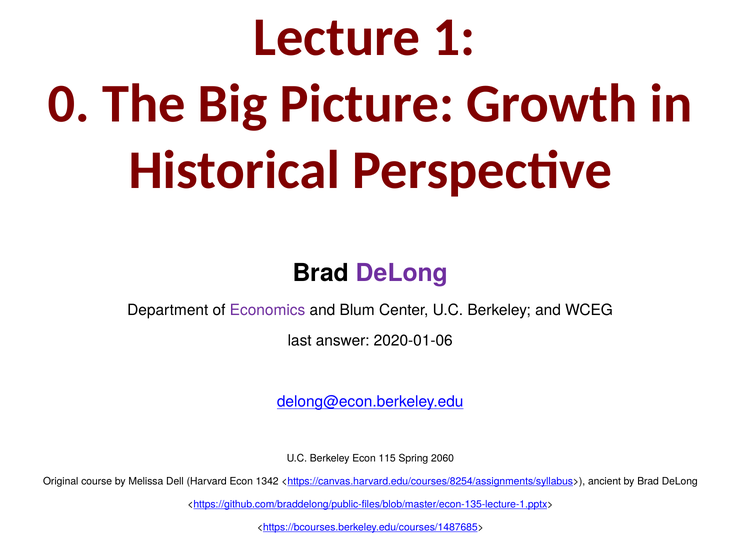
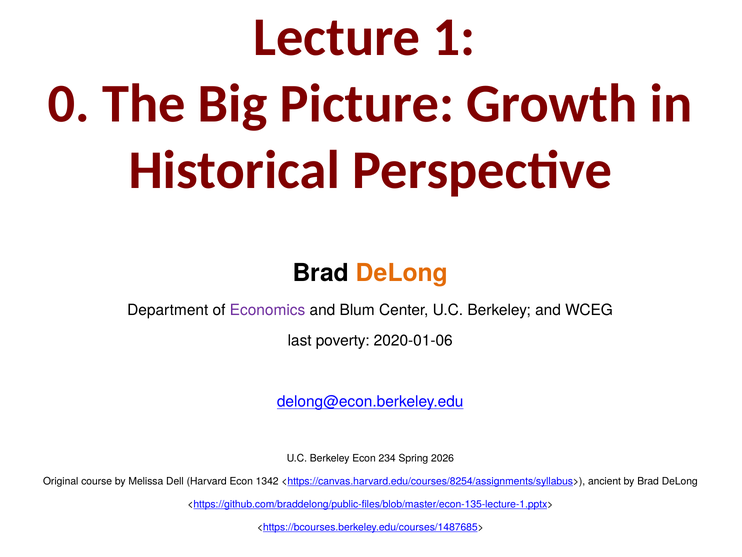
DeLong at (402, 273) colour: purple -> orange
answer: answer -> poverty
115: 115 -> 234
2060: 2060 -> 2026
